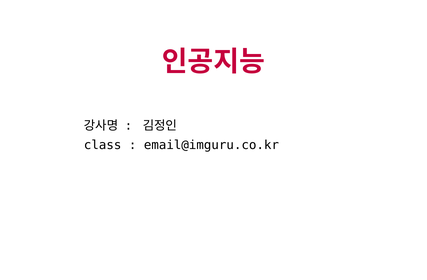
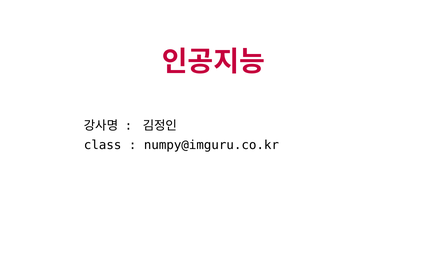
email@imguru.co.kr: email@imguru.co.kr -> numpy@imguru.co.kr
